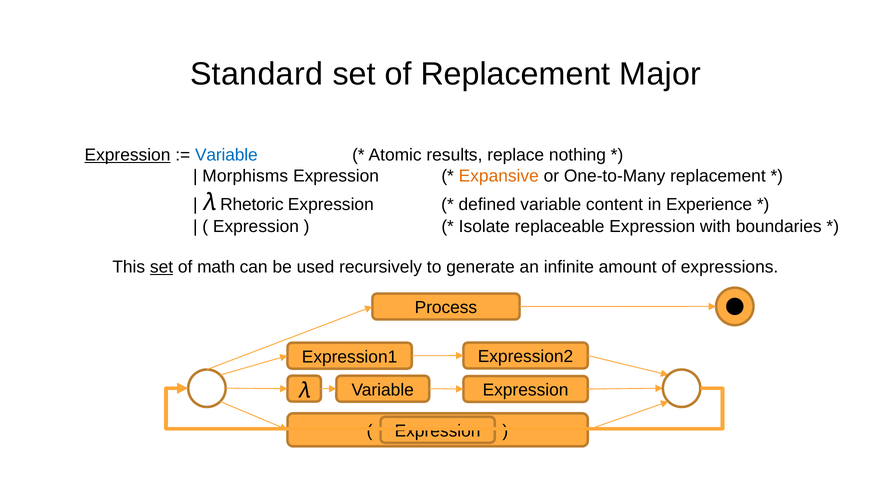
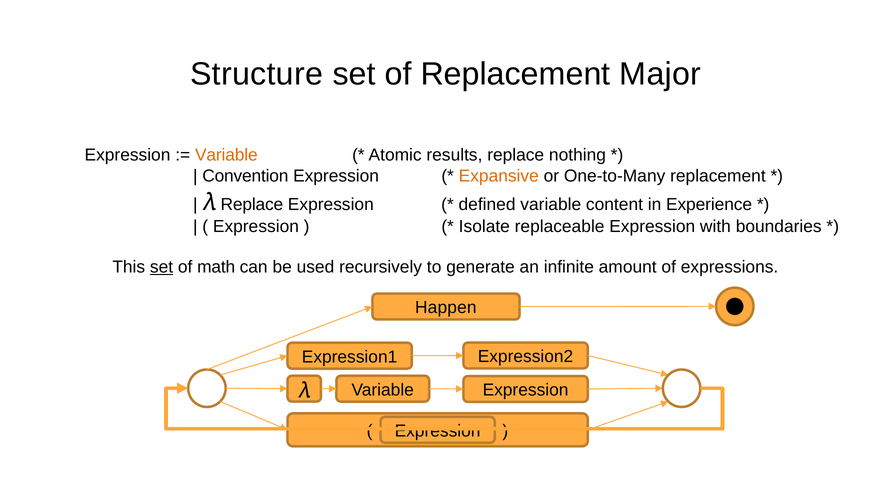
Standard: Standard -> Structure
Expression at (128, 155) underline: present -> none
Variable at (226, 155) colour: blue -> orange
Morphisms: Morphisms -> Convention
𝜆 Rhetoric: Rhetoric -> Replace
Process: Process -> Happen
